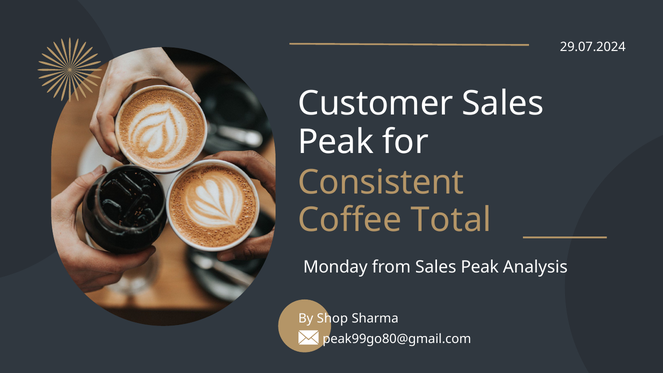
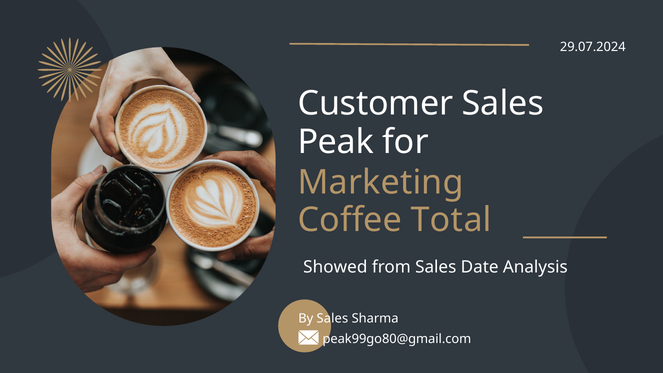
Consistent: Consistent -> Marketing
Monday: Monday -> Showed
from Sales Peak: Peak -> Date
By Shop: Shop -> Sales
